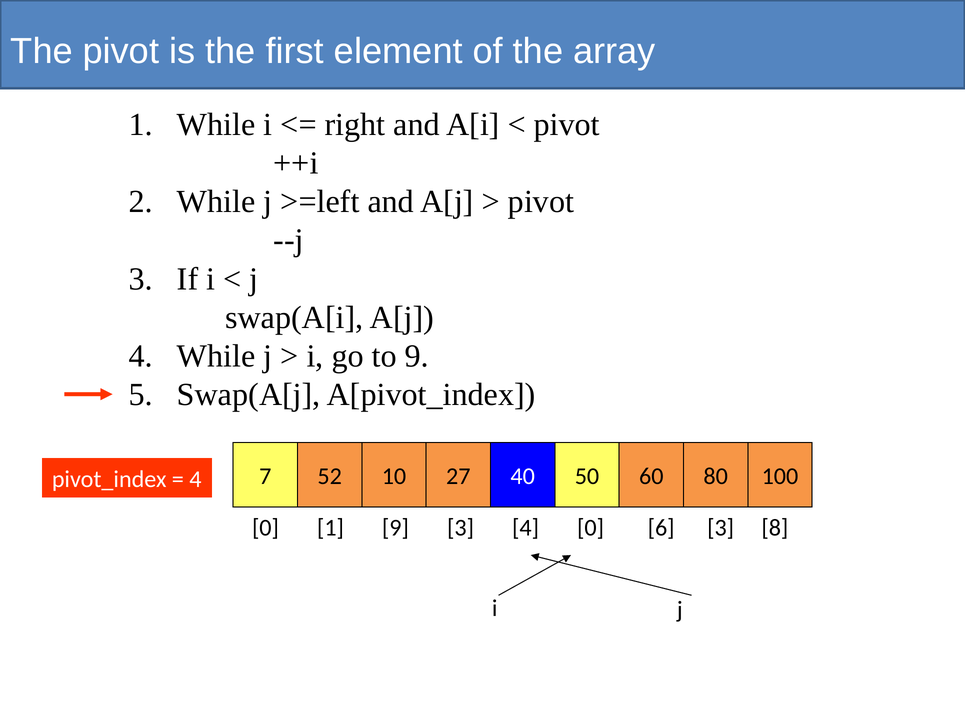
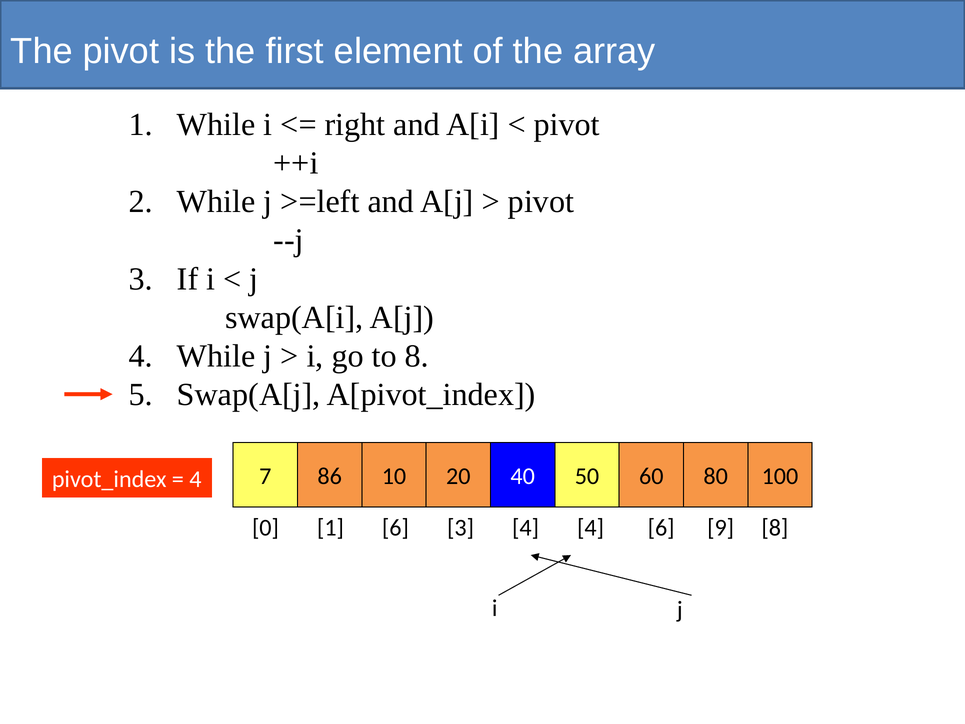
to 9: 9 -> 8
52: 52 -> 86
27: 27 -> 20
1 9: 9 -> 6
4 0: 0 -> 4
6 3: 3 -> 9
